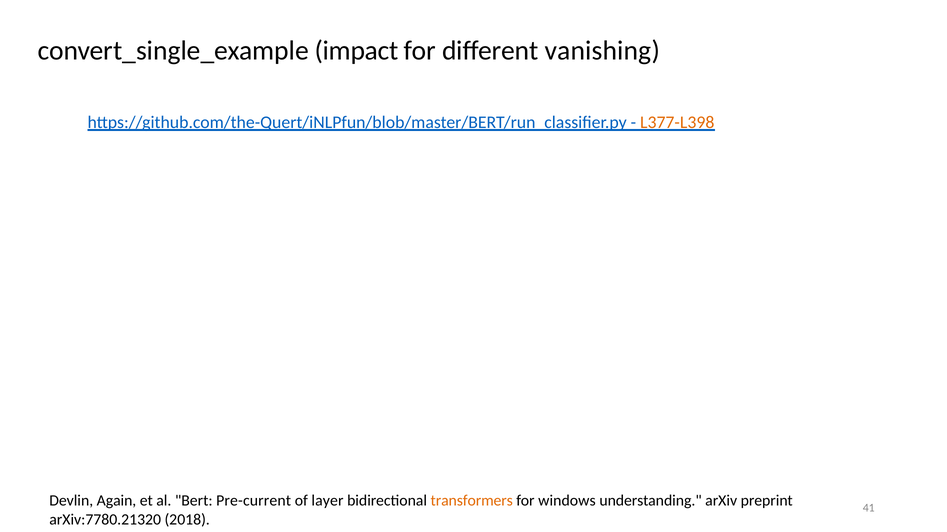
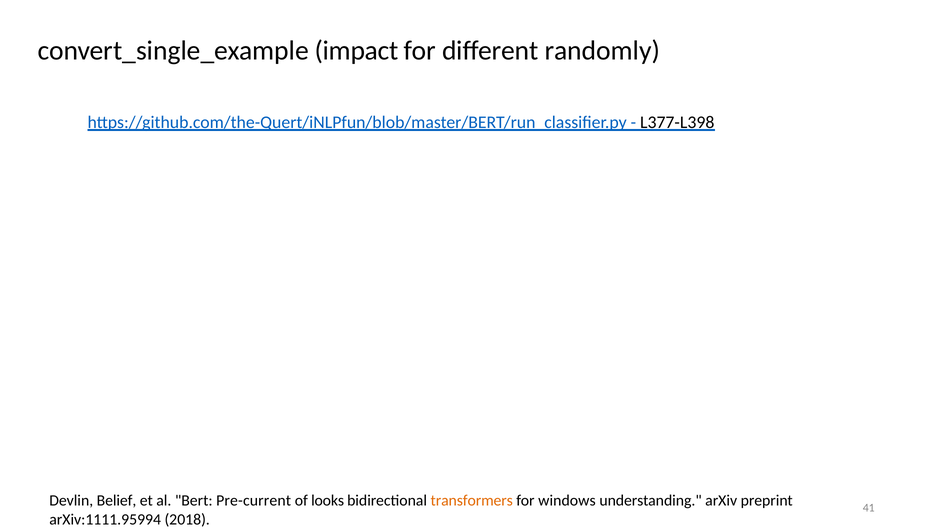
vanishing: vanishing -> randomly
L377-L398 colour: orange -> black
Again: Again -> Belief
layer: layer -> looks
arXiv:7780.21320: arXiv:7780.21320 -> arXiv:1111.95994
